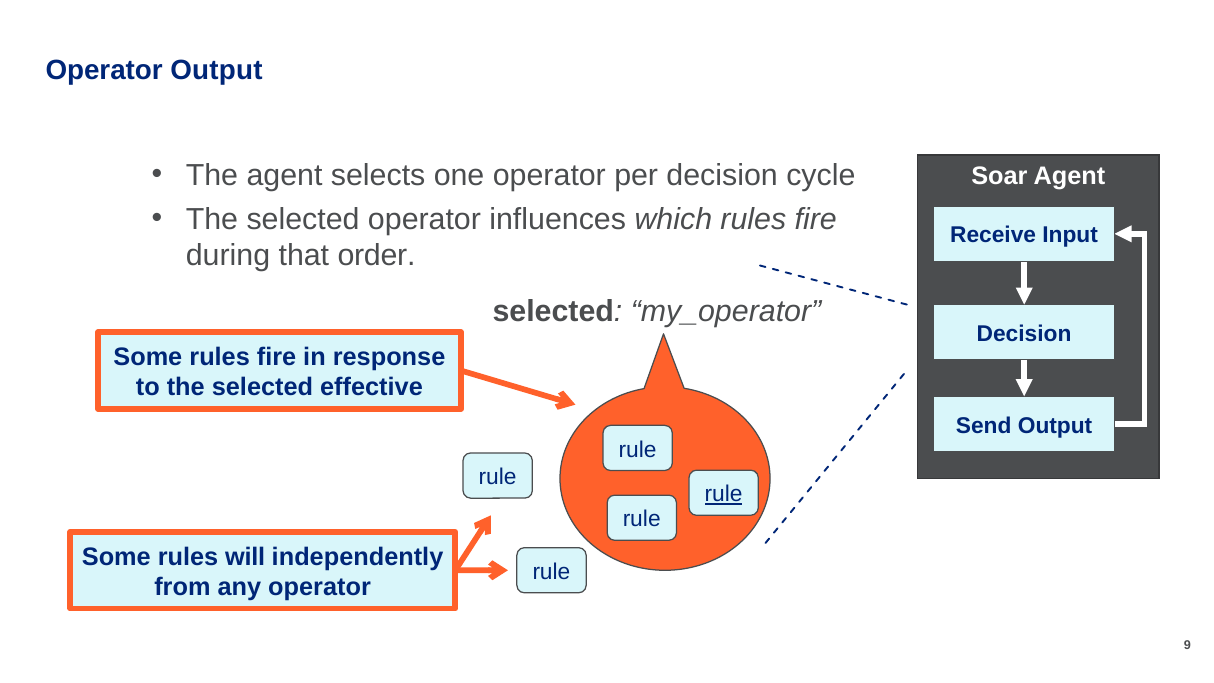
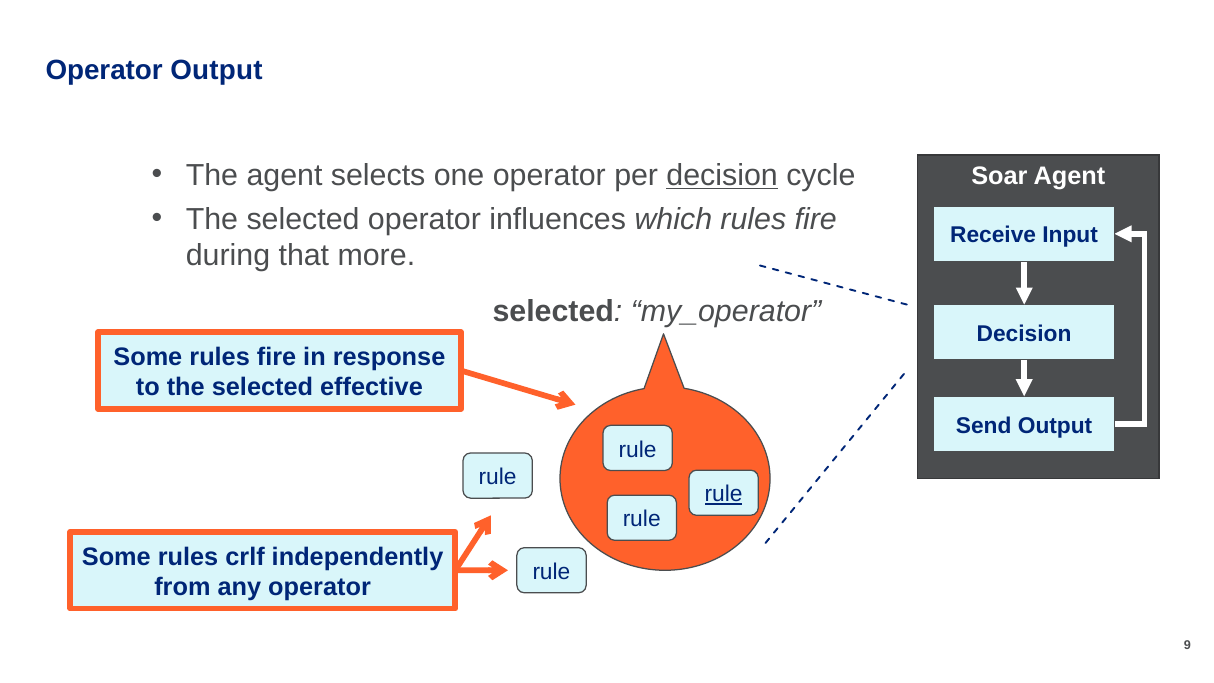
decision at (722, 175) underline: none -> present
order: order -> more
will: will -> crlf
